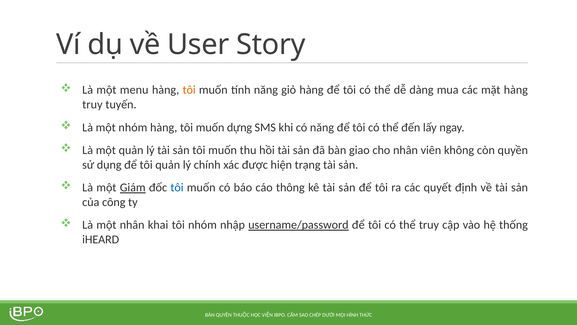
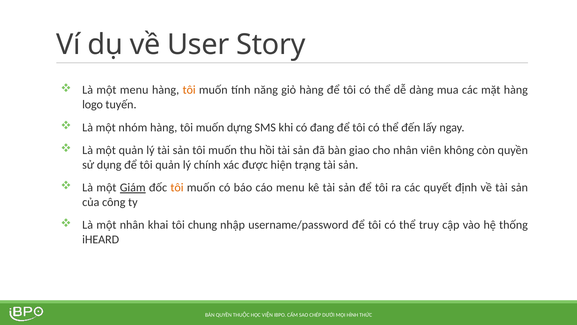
truy at (92, 104): truy -> logo
có năng: năng -> đang
tôi at (177, 187) colour: blue -> orange
cáo thông: thông -> menu
tôi nhóm: nhóm -> chung
username/password underline: present -> none
